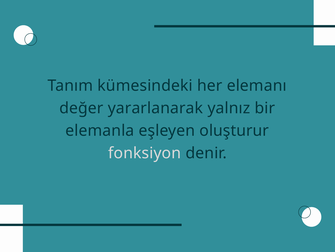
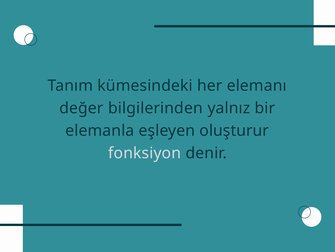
yararlanarak: yararlanarak -> bilgilerinden
